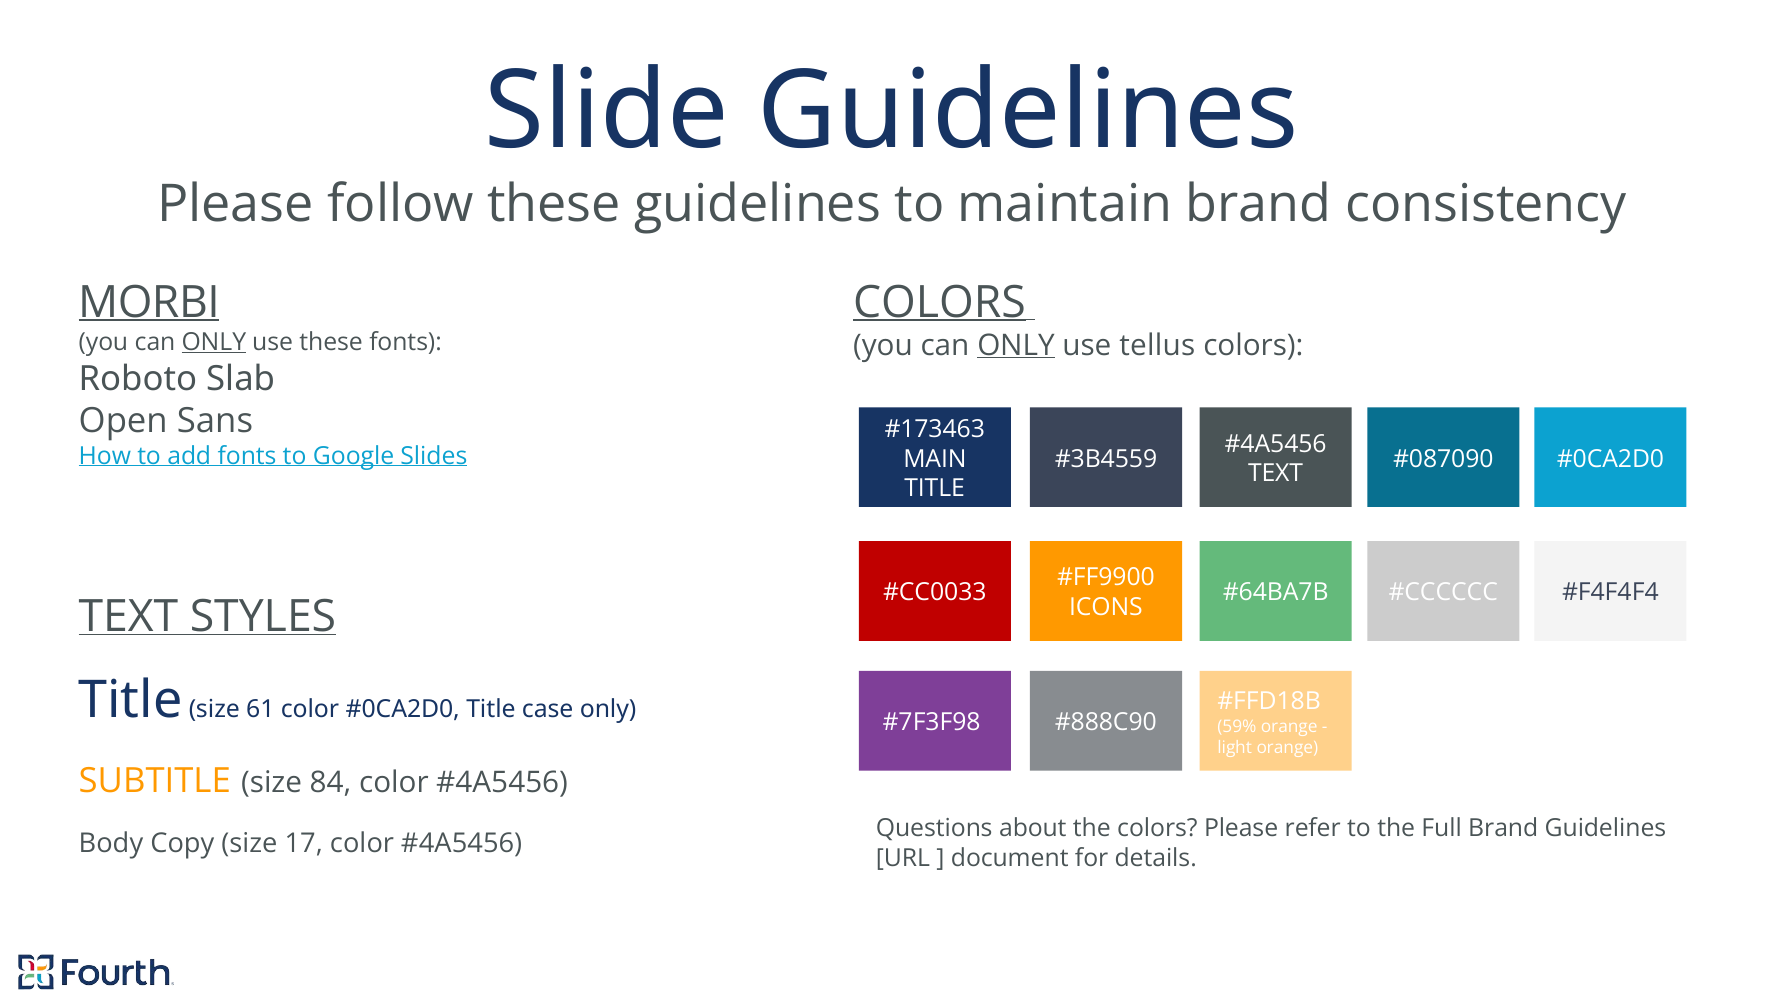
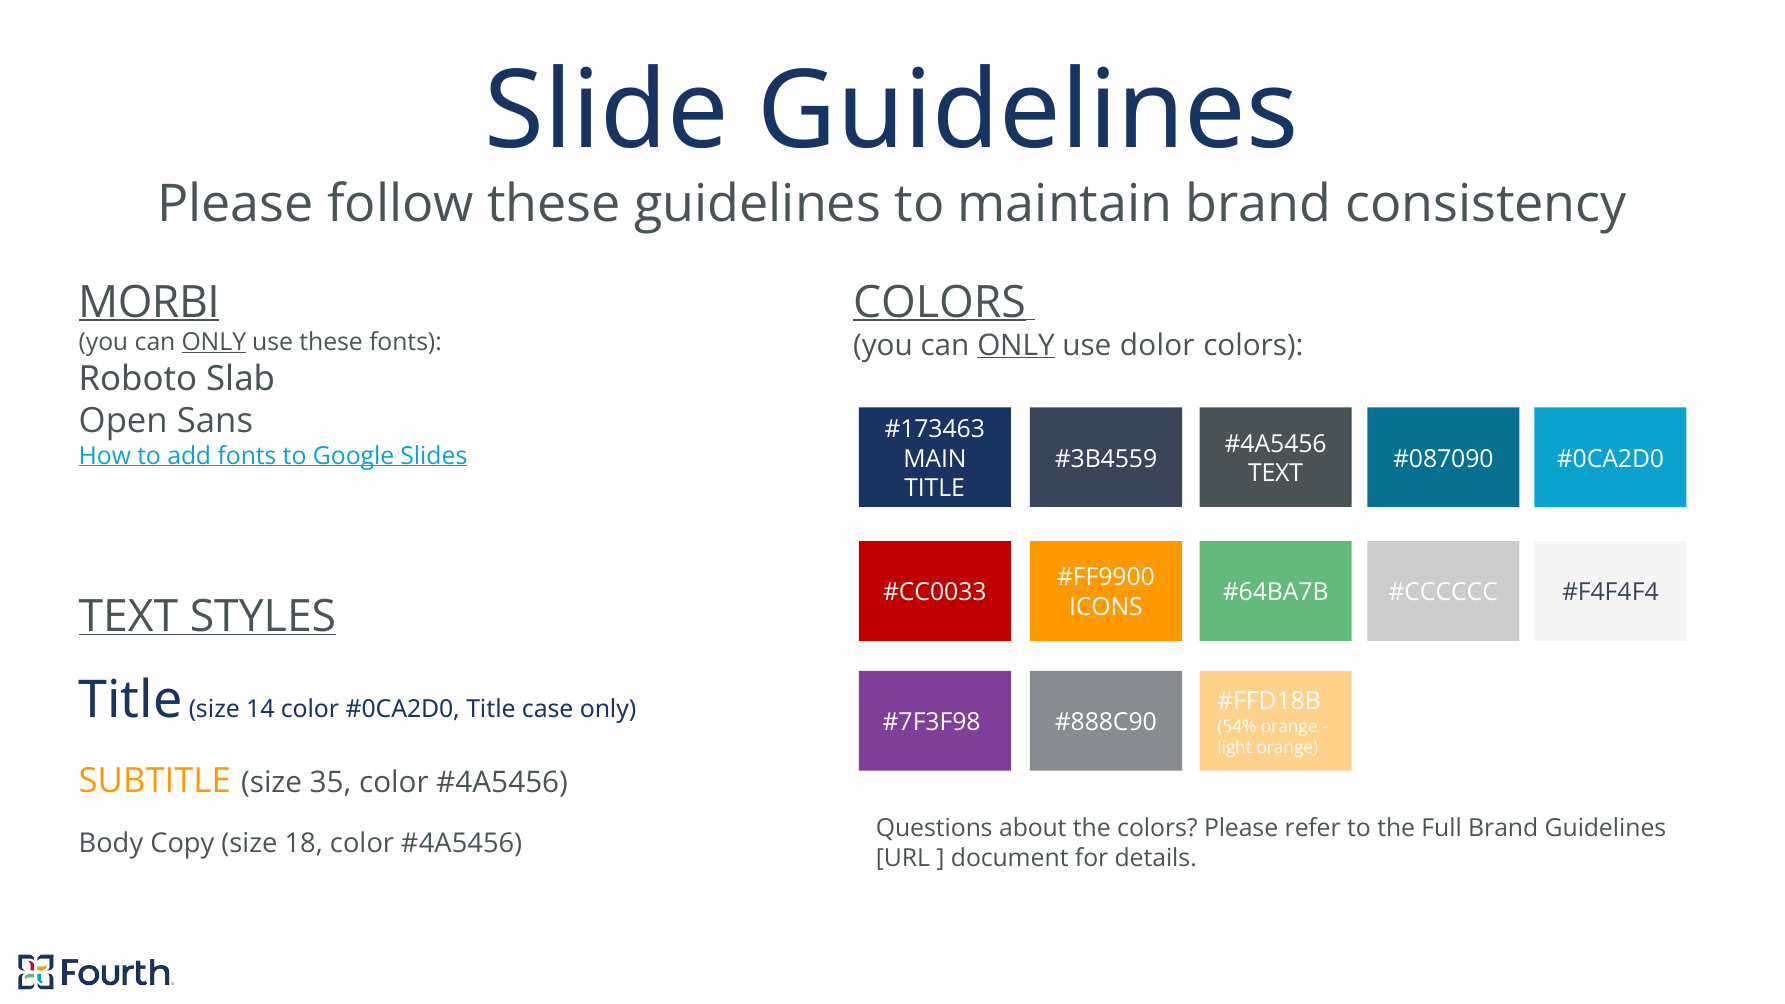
tellus: tellus -> dolor
61: 61 -> 14
59%: 59% -> 54%
84: 84 -> 35
17: 17 -> 18
